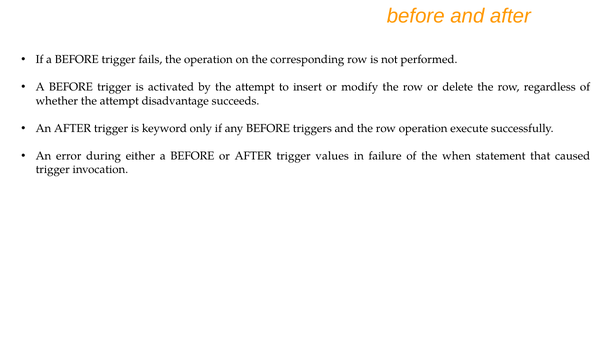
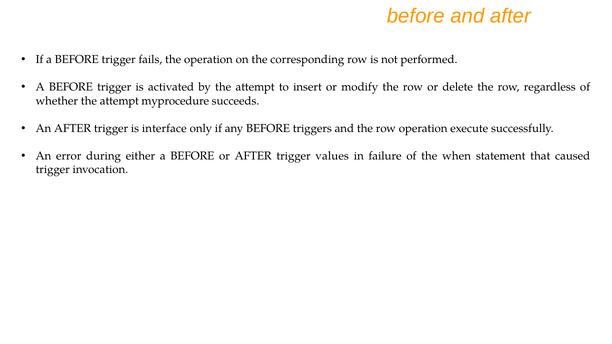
disadvantage: disadvantage -> myprocedure
keyword: keyword -> interface
